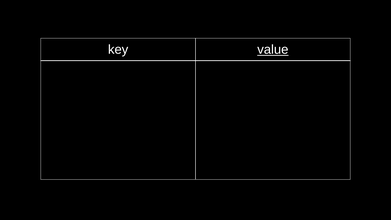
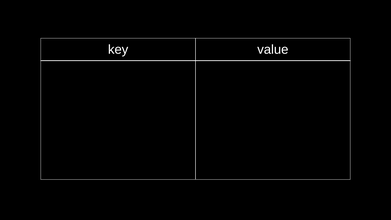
value underline: present -> none
